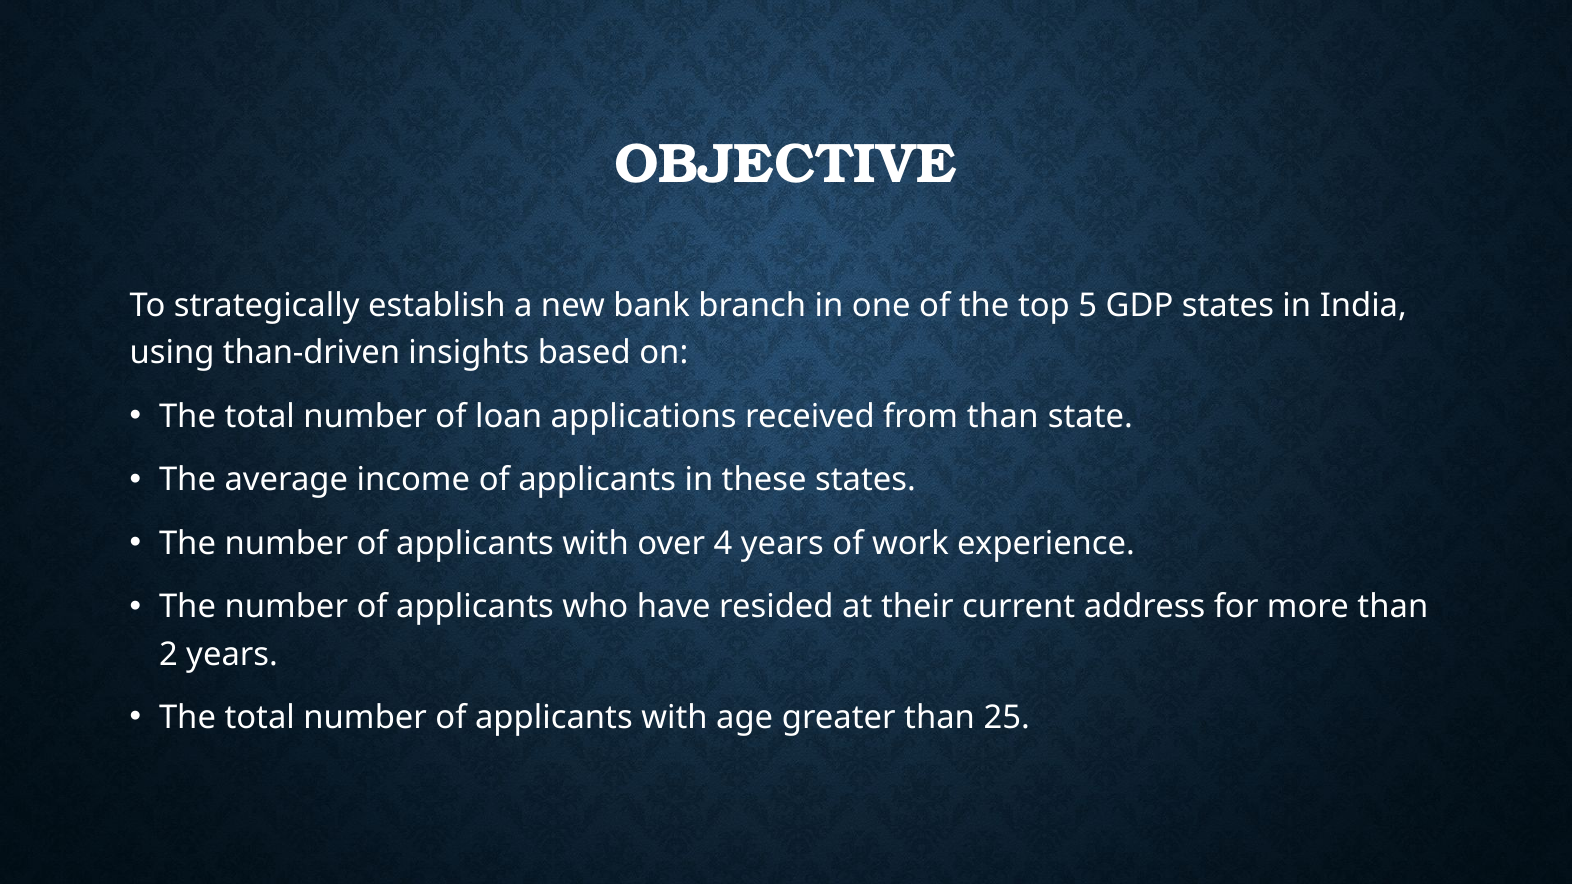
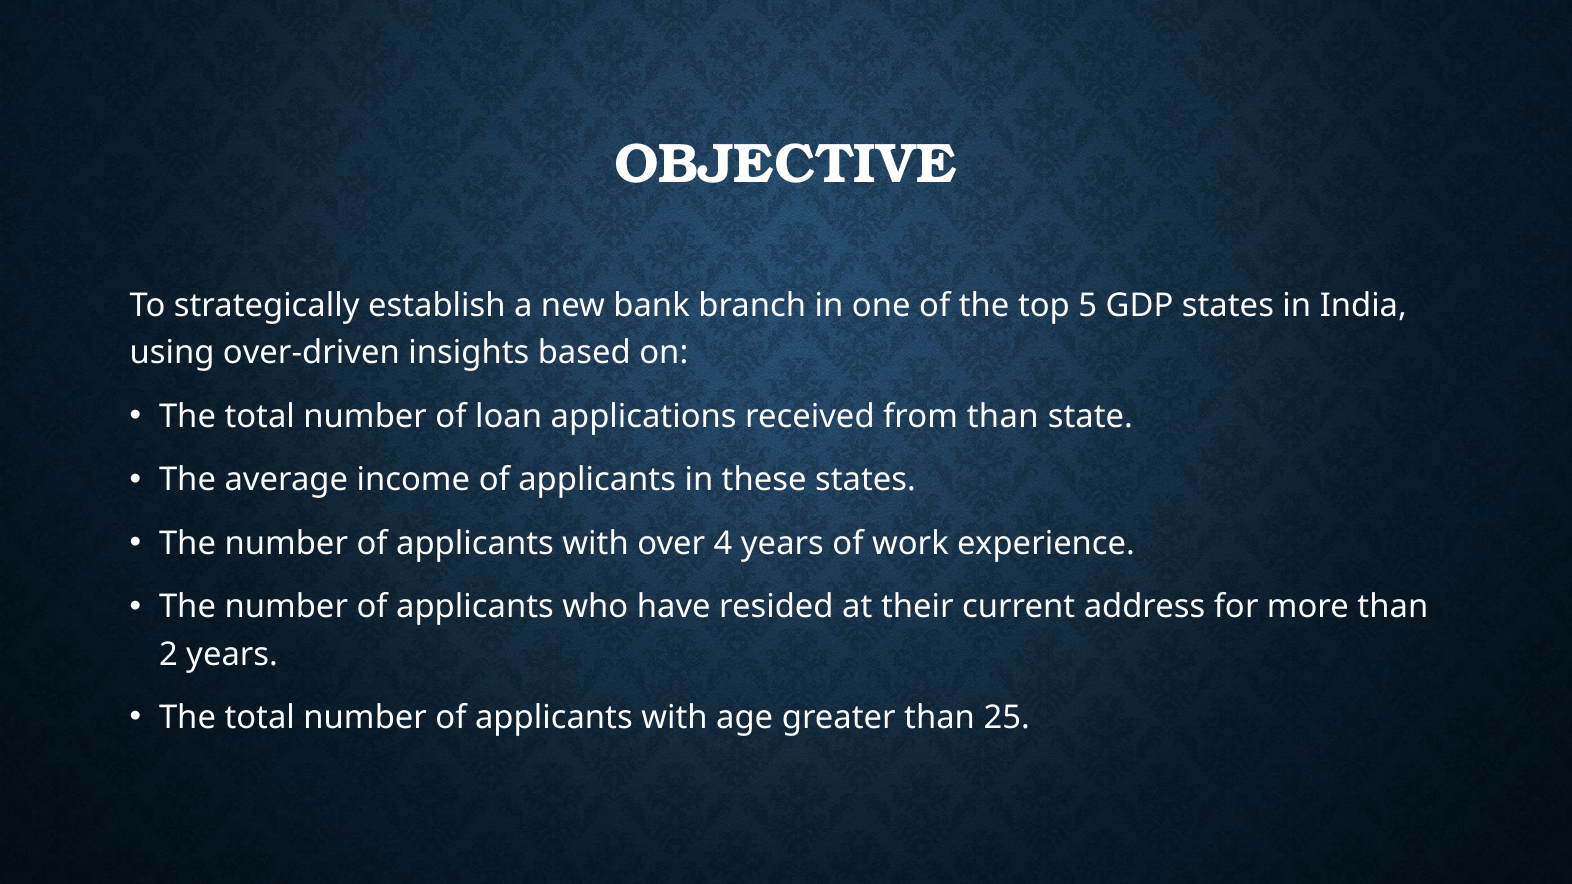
than-driven: than-driven -> over-driven
